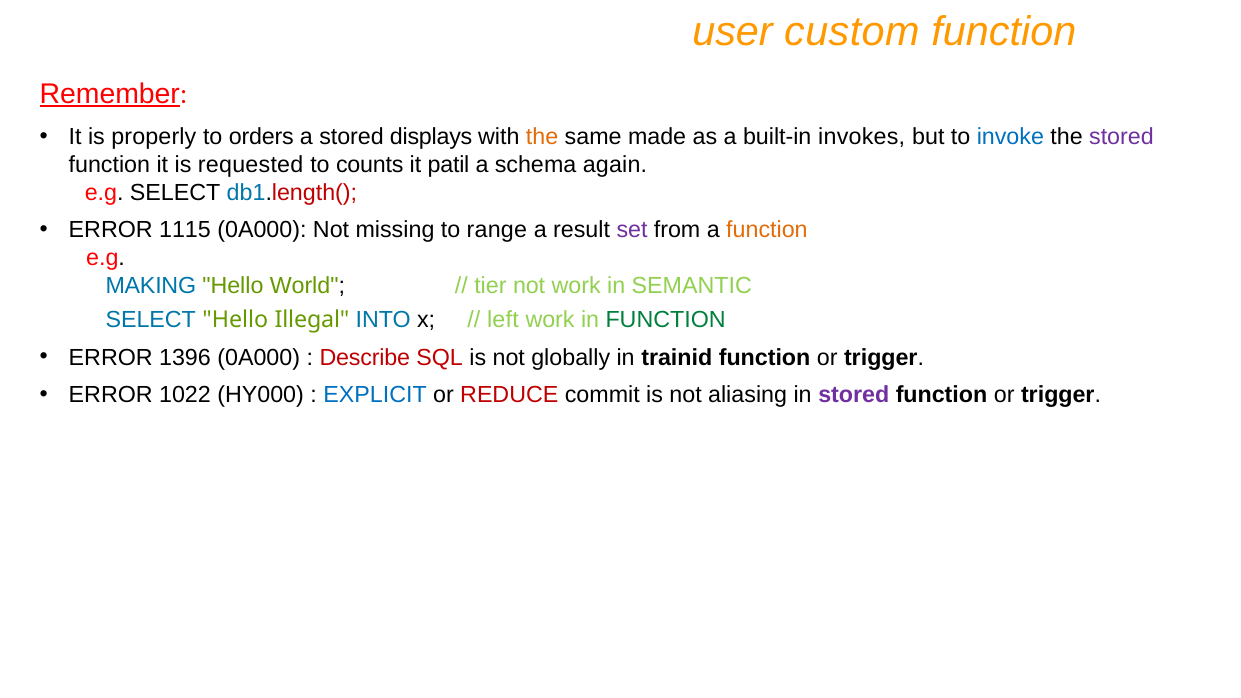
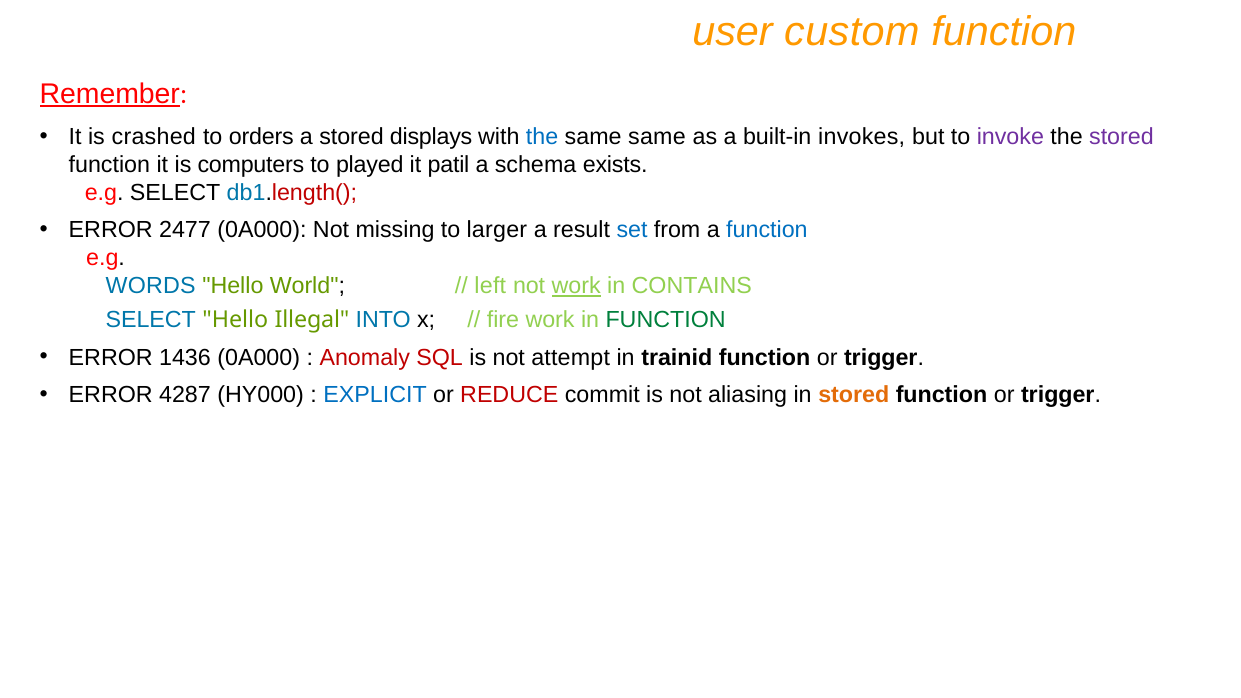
properly: properly -> crashed
the at (542, 137) colour: orange -> blue
same made: made -> same
invoke colour: blue -> purple
requested: requested -> computers
counts: counts -> played
again: again -> exists
1115: 1115 -> 2477
range: range -> larger
set colour: purple -> blue
function at (767, 230) colour: orange -> blue
MAKING: MAKING -> WORDS
tier: tier -> left
work at (576, 286) underline: none -> present
SEMANTIC: SEMANTIC -> CONTAINS
left: left -> fire
1396: 1396 -> 1436
Describe: Describe -> Anomaly
globally: globally -> attempt
1022: 1022 -> 4287
stored at (854, 395) colour: purple -> orange
